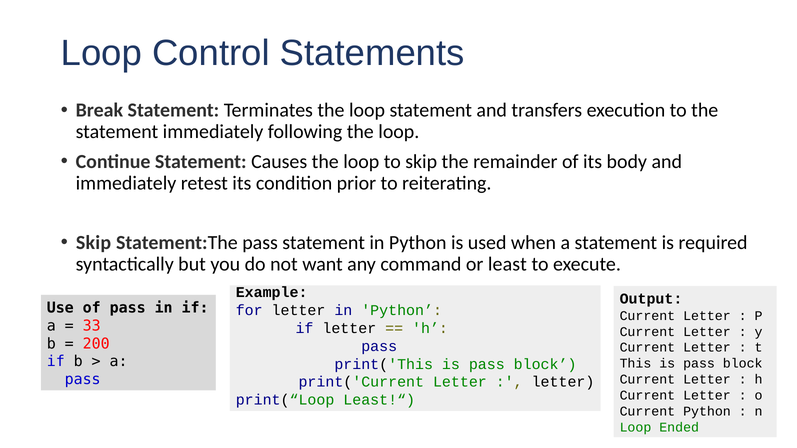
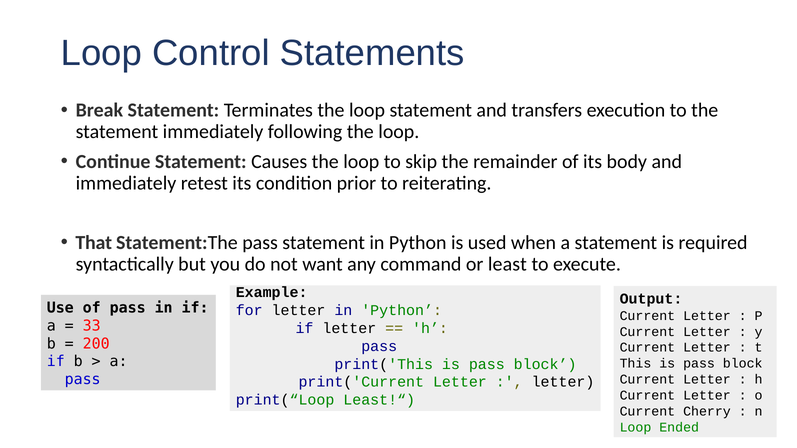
Skip at (94, 243): Skip -> That
Current Python: Python -> Cherry
